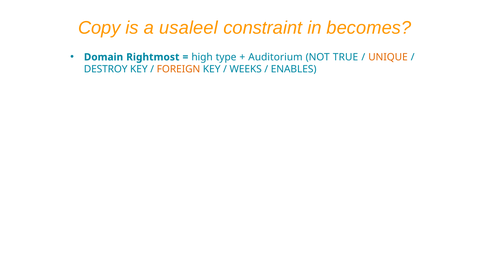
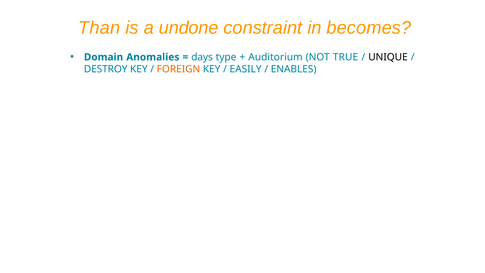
Copy: Copy -> Than
usaleel: usaleel -> undone
Rightmost: Rightmost -> Anomalies
high: high -> days
UNIQUE colour: orange -> black
WEEKS: WEEKS -> EASILY
